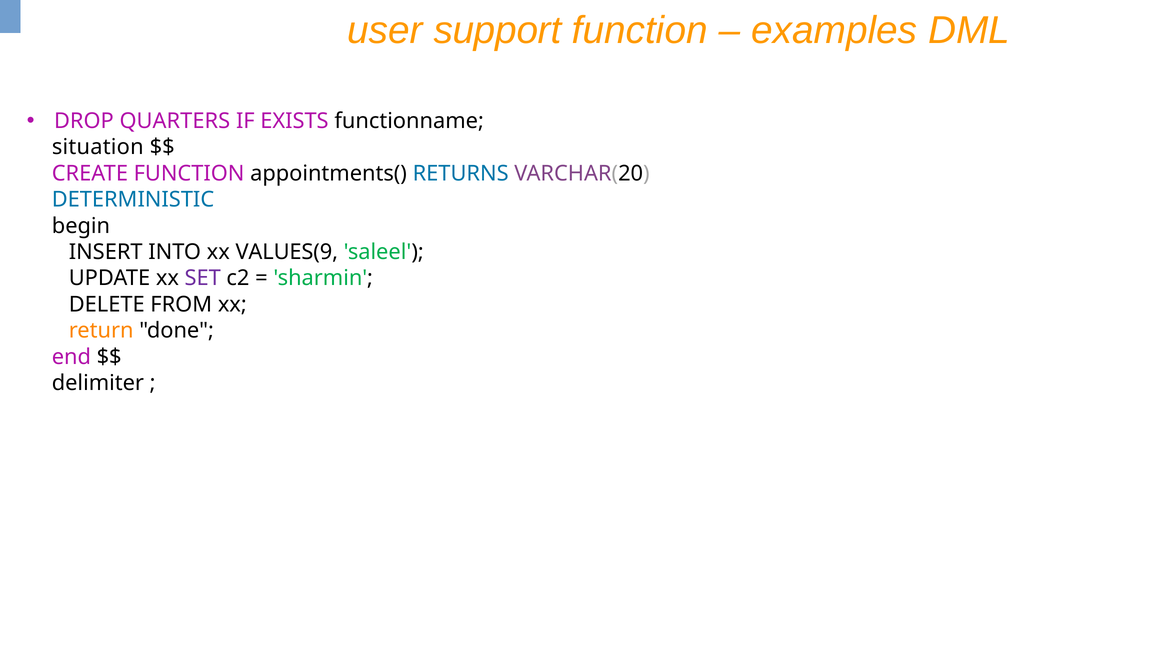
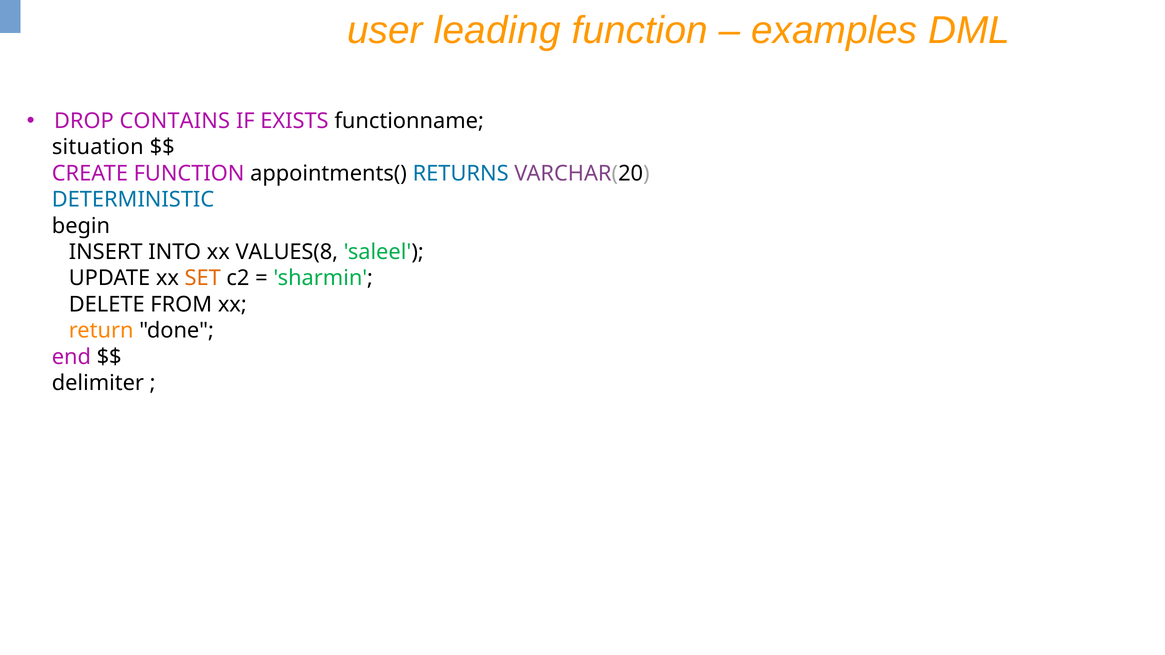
support: support -> leading
QUARTERS: QUARTERS -> CONTAINS
VALUES(9: VALUES(9 -> VALUES(8
SET colour: purple -> orange
